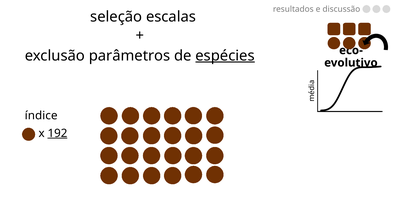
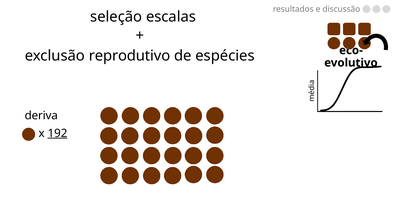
parâmetros: parâmetros -> reprodutivo
espécies underline: present -> none
índice: índice -> deriva
